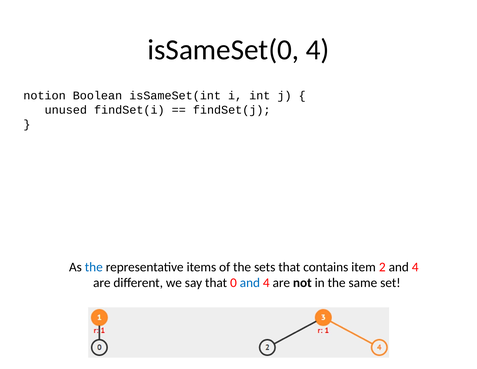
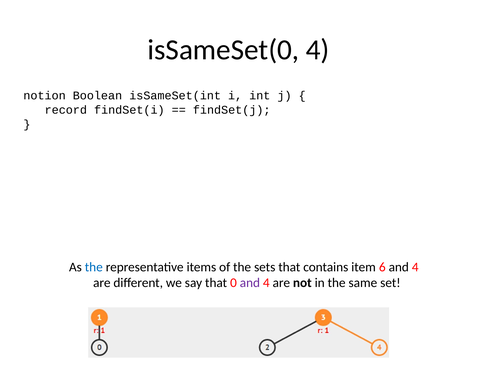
unused: unused -> record
2: 2 -> 6
and at (250, 283) colour: blue -> purple
